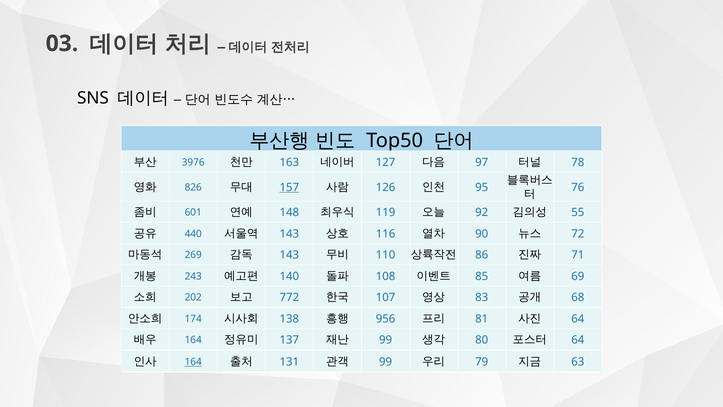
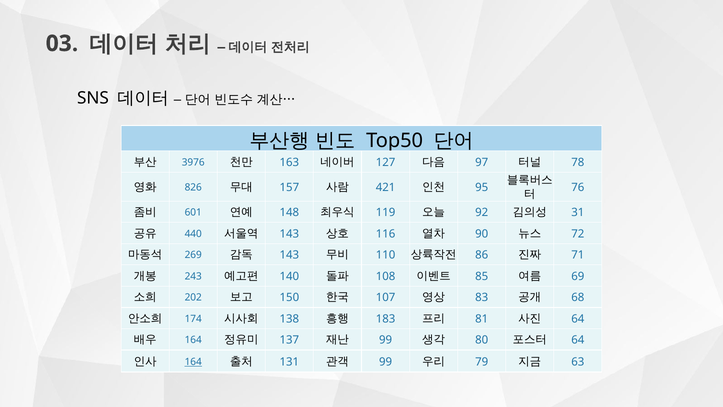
157 underline: present -> none
126: 126 -> 421
55: 55 -> 31
772: 772 -> 150
956: 956 -> 183
